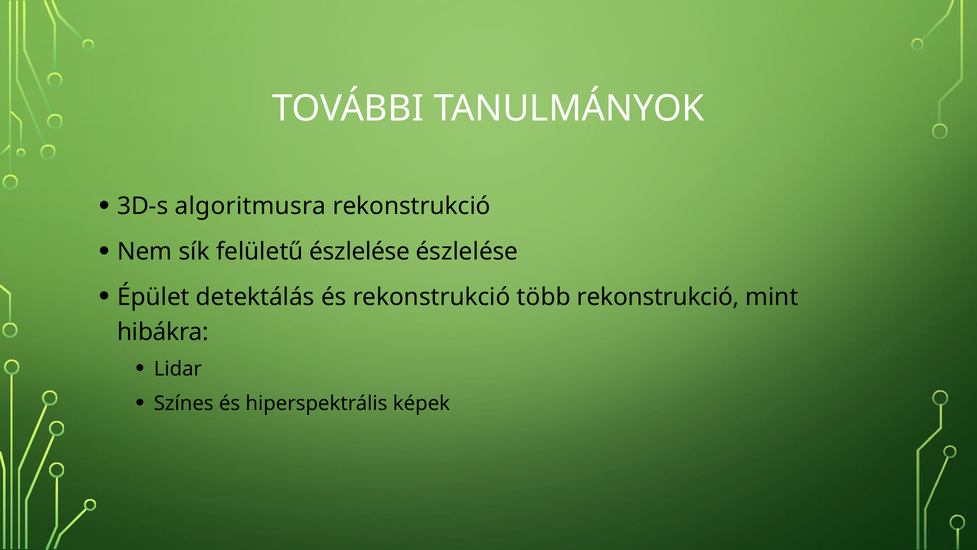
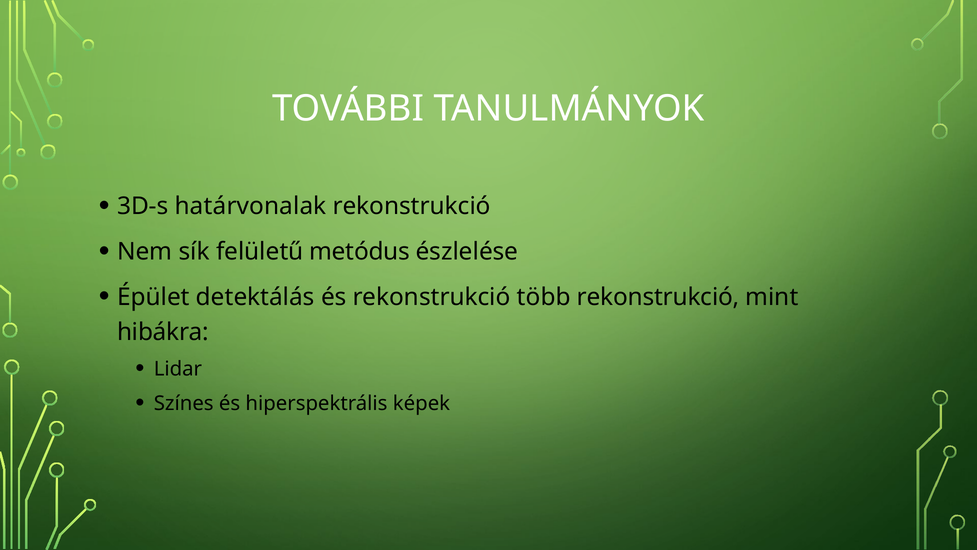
algoritmusra: algoritmusra -> határvonalak
felületű észlelése: észlelése -> metódus
